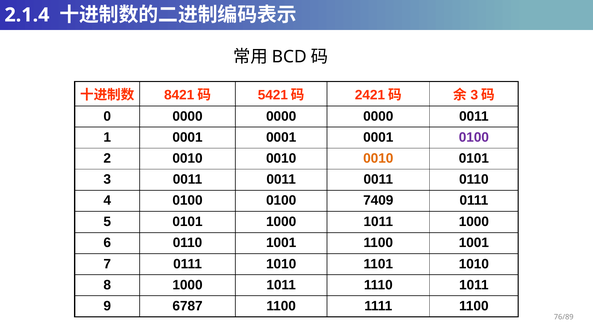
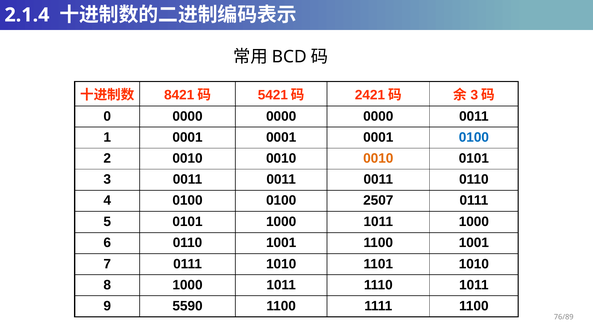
0100 at (474, 137) colour: purple -> blue
7409: 7409 -> 2507
6787: 6787 -> 5590
